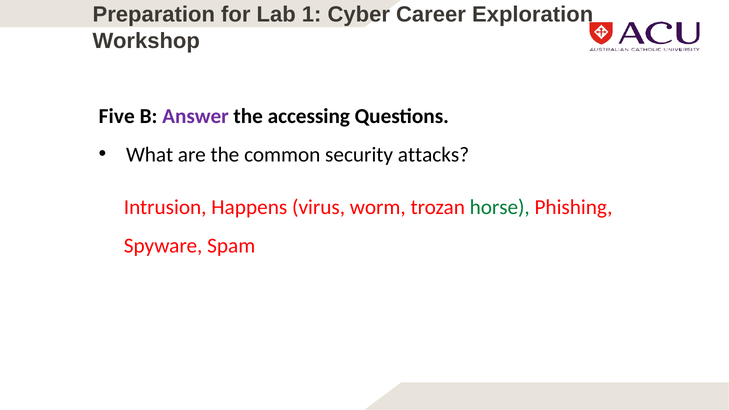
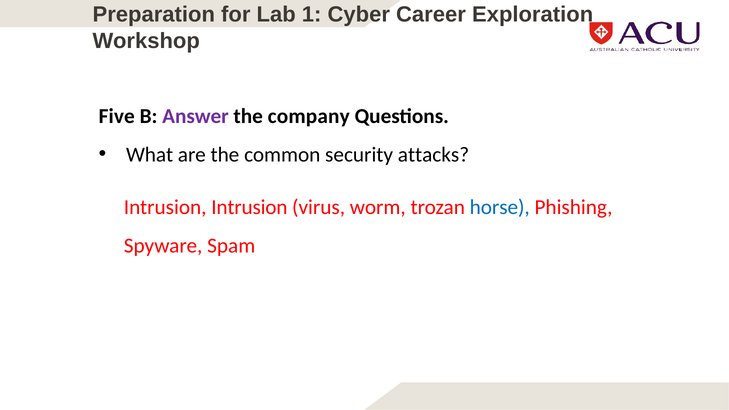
accessing: accessing -> company
Intrusion Happens: Happens -> Intrusion
horse colour: green -> blue
